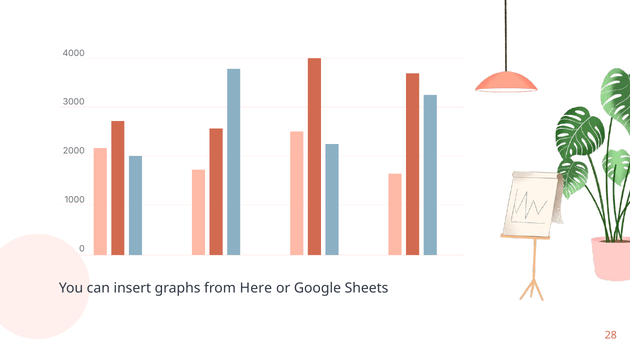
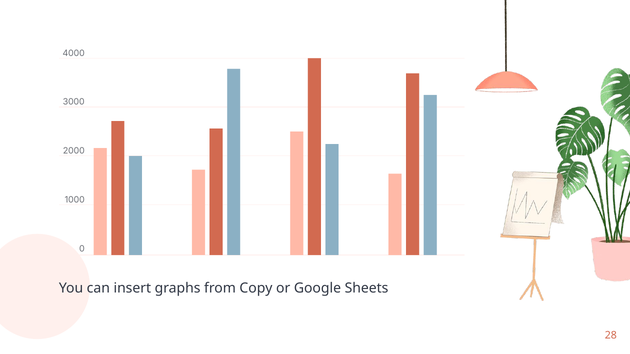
Here: Here -> Copy
